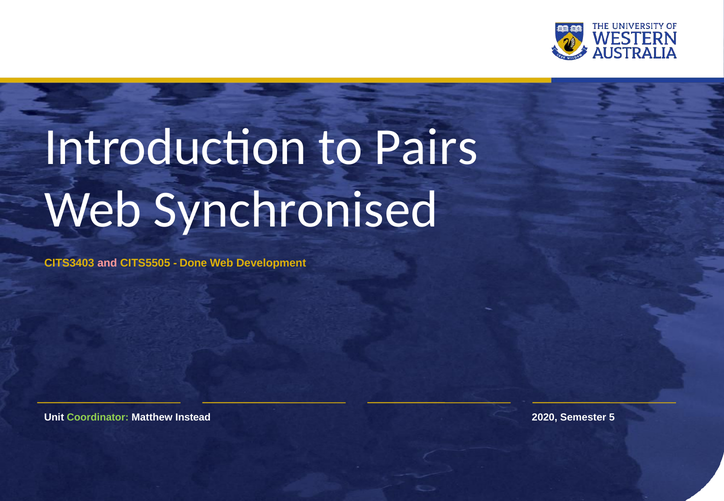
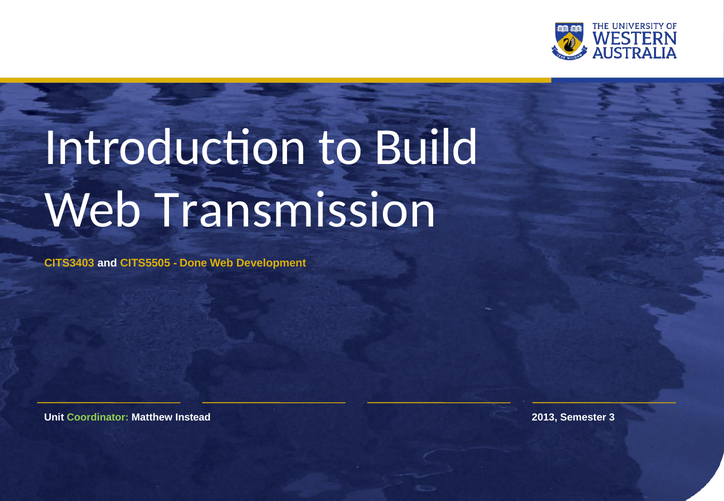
Pairs: Pairs -> Build
Synchronised: Synchronised -> Transmission
and colour: pink -> white
2020: 2020 -> 2013
5: 5 -> 3
